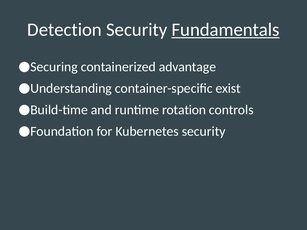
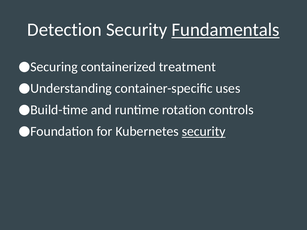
advantage: advantage -> treatment
exist: exist -> uses
security at (204, 132) underline: none -> present
